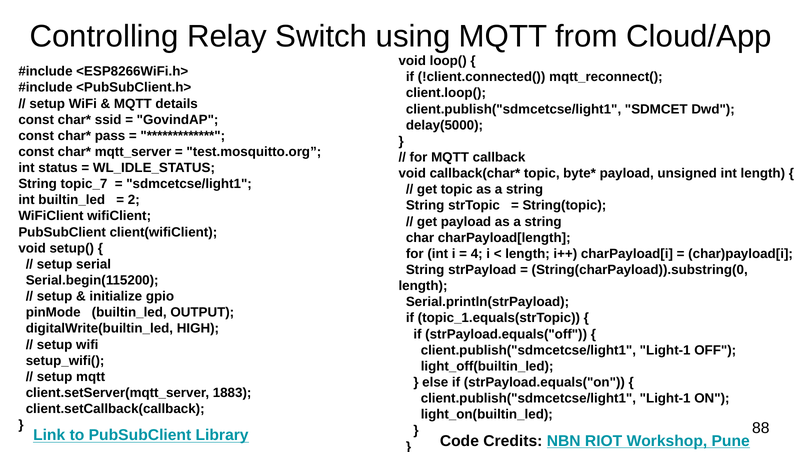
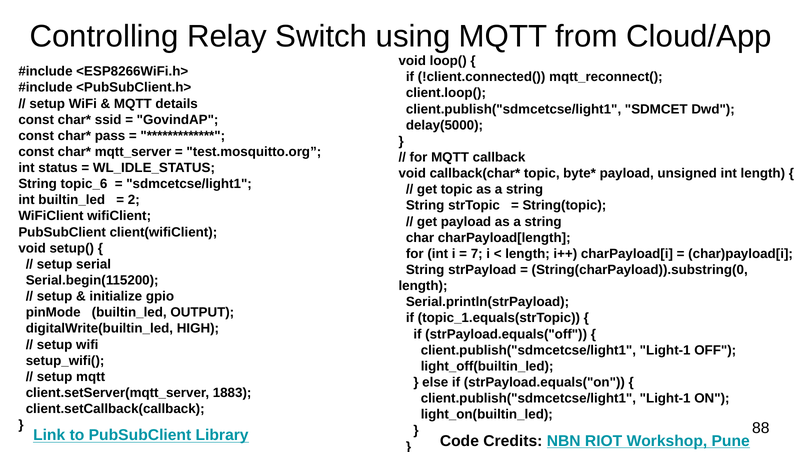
topic_7: topic_7 -> topic_6
4: 4 -> 7
